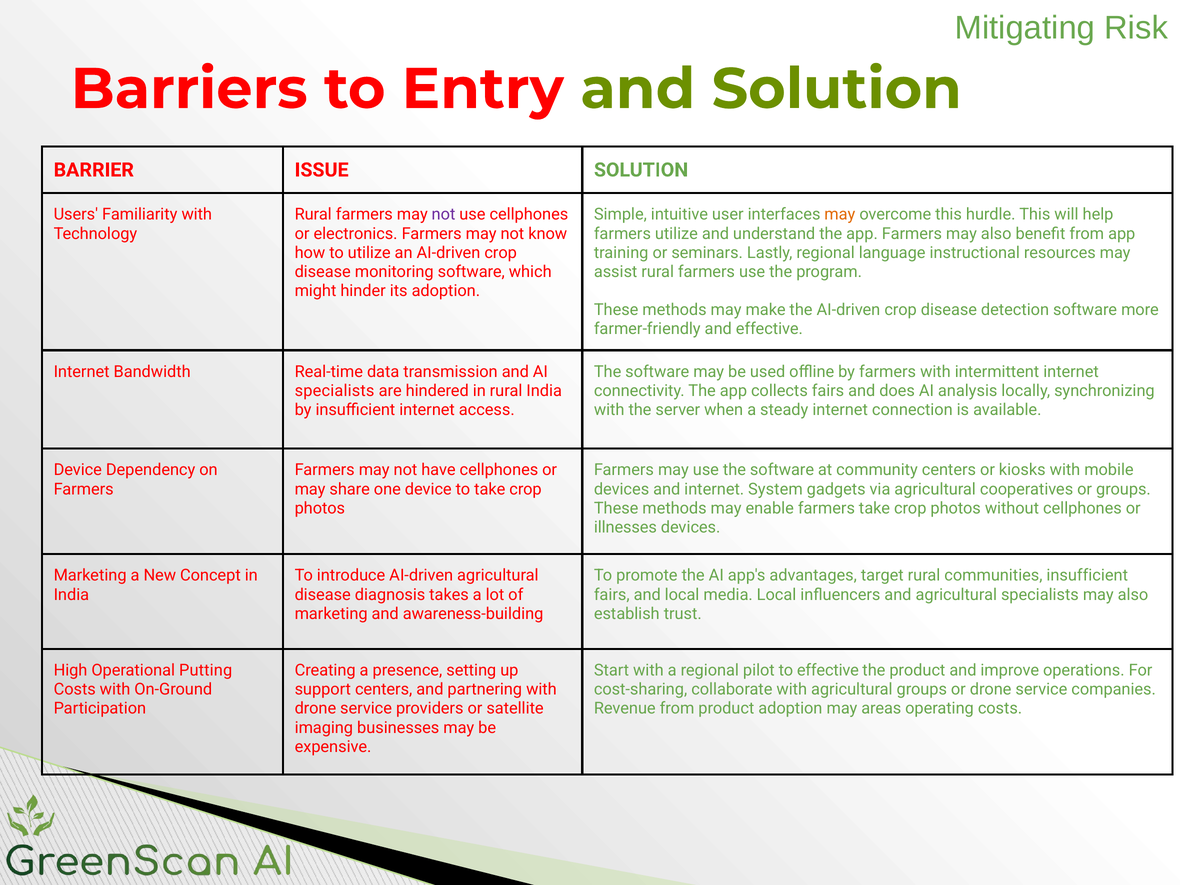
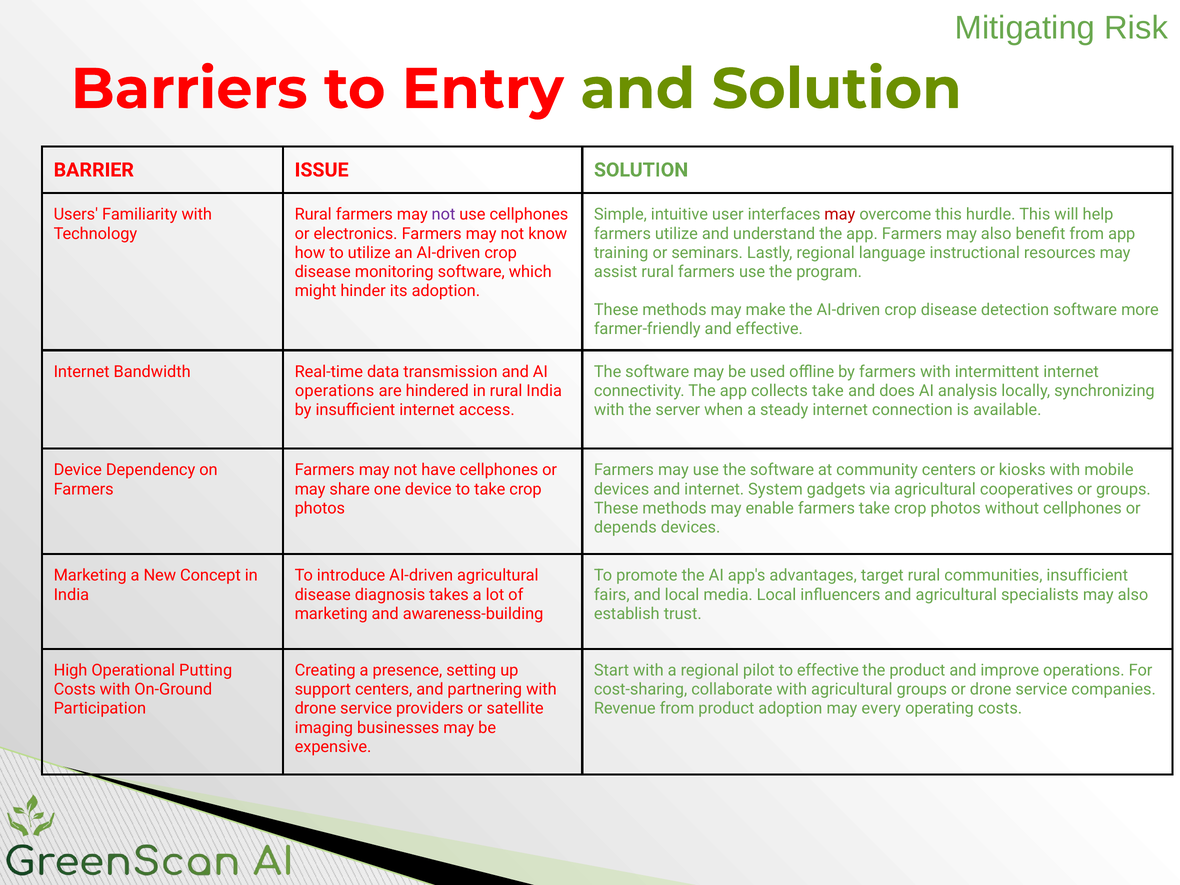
may at (840, 215) colour: orange -> red
specialists at (335, 391): specialists -> operations
collects fairs: fairs -> take
illnesses: illnesses -> depends
areas: areas -> every
